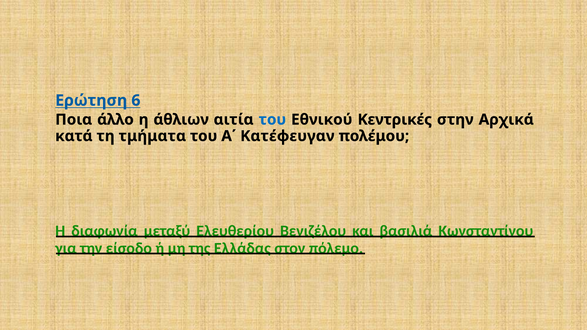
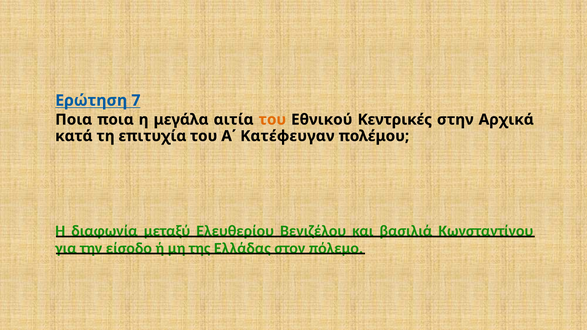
6: 6 -> 7
Ποια άλλο: άλλο -> ποια
άθλιων: άθλιων -> μεγάλα
του at (272, 120) colour: blue -> orange
τμήματα: τμήματα -> επιτυχία
